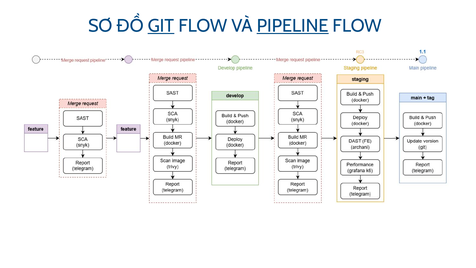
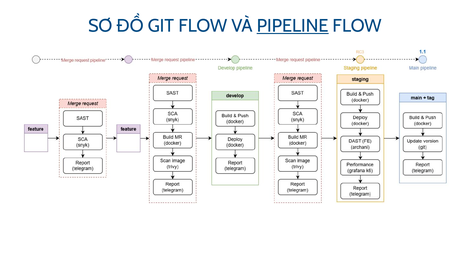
GIT underline: present -> none
